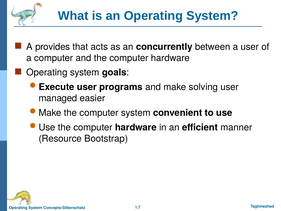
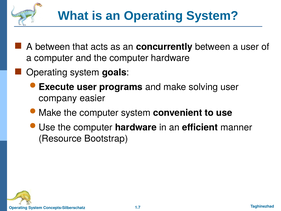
A provides: provides -> between
managed: managed -> company
